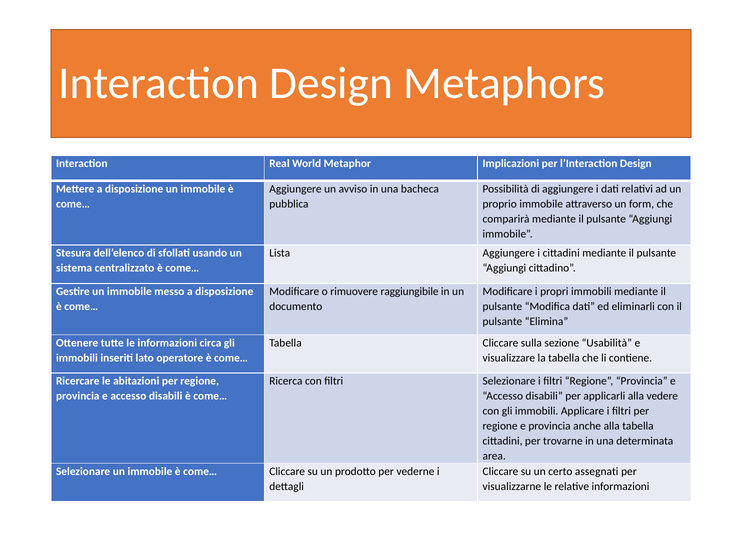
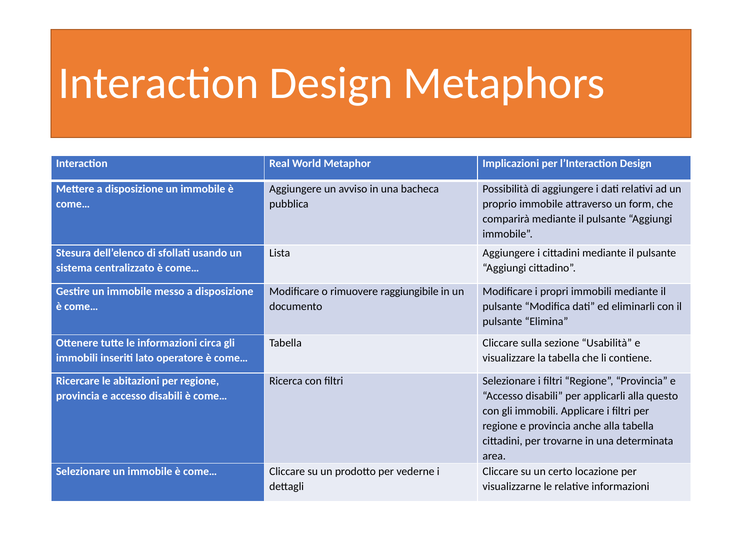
vedere: vedere -> questo
assegnati: assegnati -> locazione
